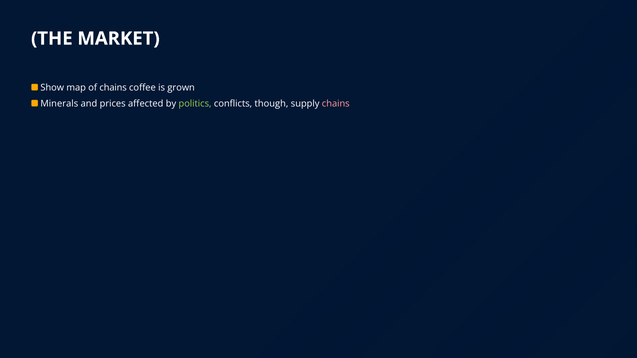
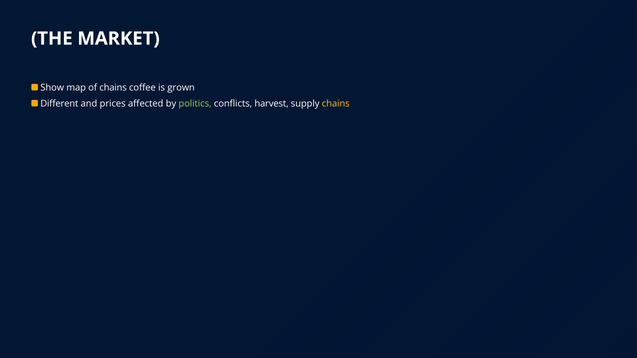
Minerals: Minerals -> Different
though: though -> harvest
chains at (336, 104) colour: pink -> yellow
